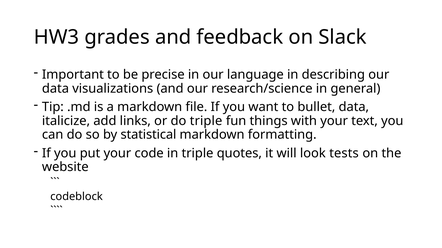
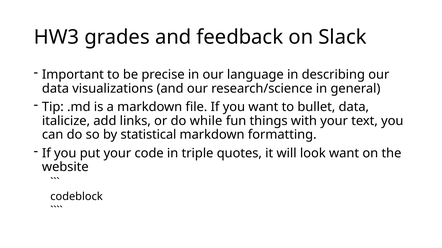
do triple: triple -> while
look tests: tests -> want
